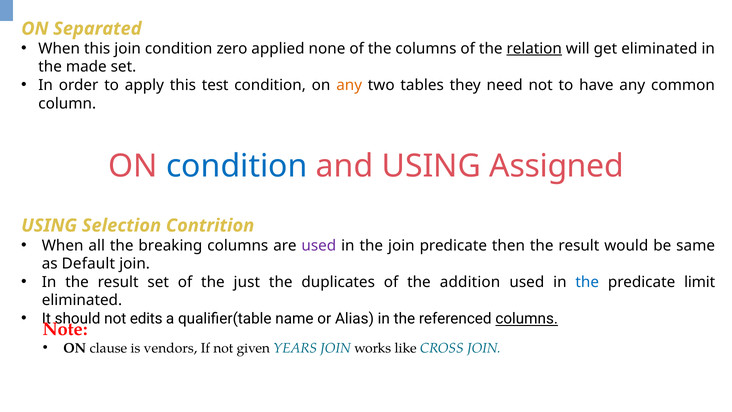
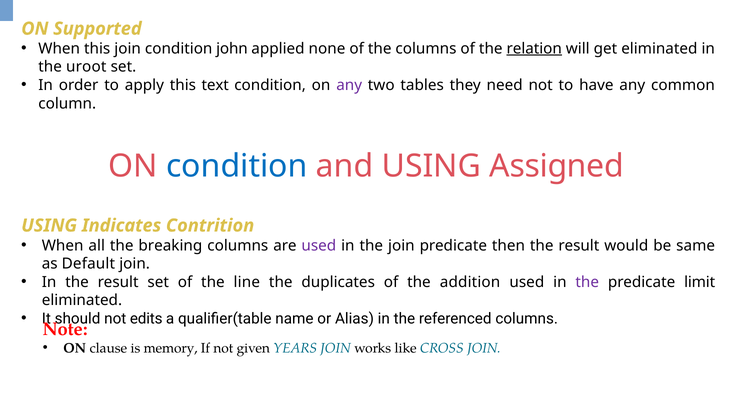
Separated: Separated -> Supported
zero: zero -> john
made: made -> uroot
test: test -> text
any at (349, 85) colour: orange -> purple
Selection: Selection -> Indicates
just: just -> line
the at (587, 282) colour: blue -> purple
columns at (527, 319) underline: present -> none
vendors: vendors -> memory
